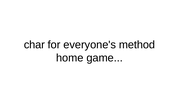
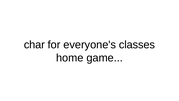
method: method -> classes
